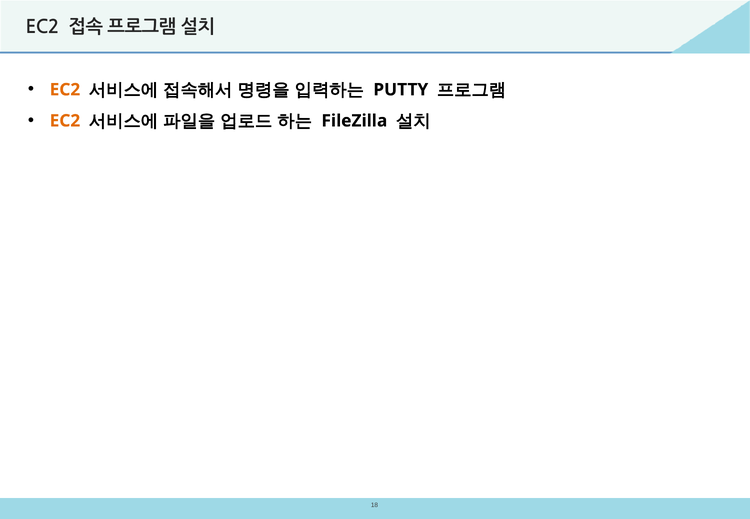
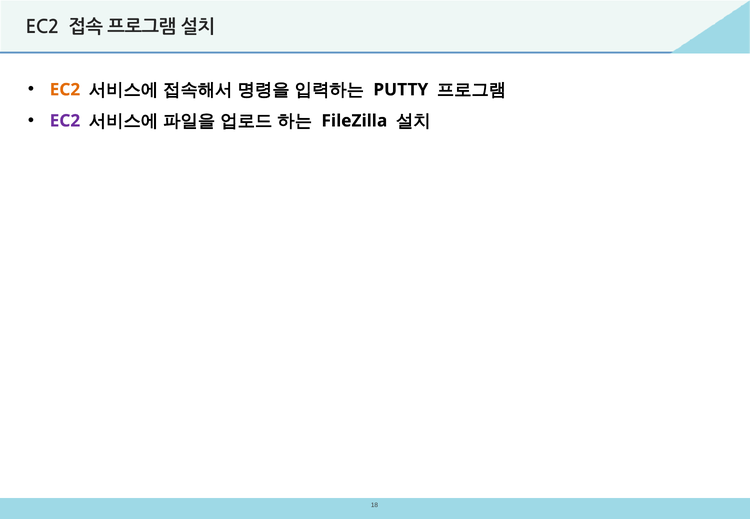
EC2 at (65, 121) colour: orange -> purple
